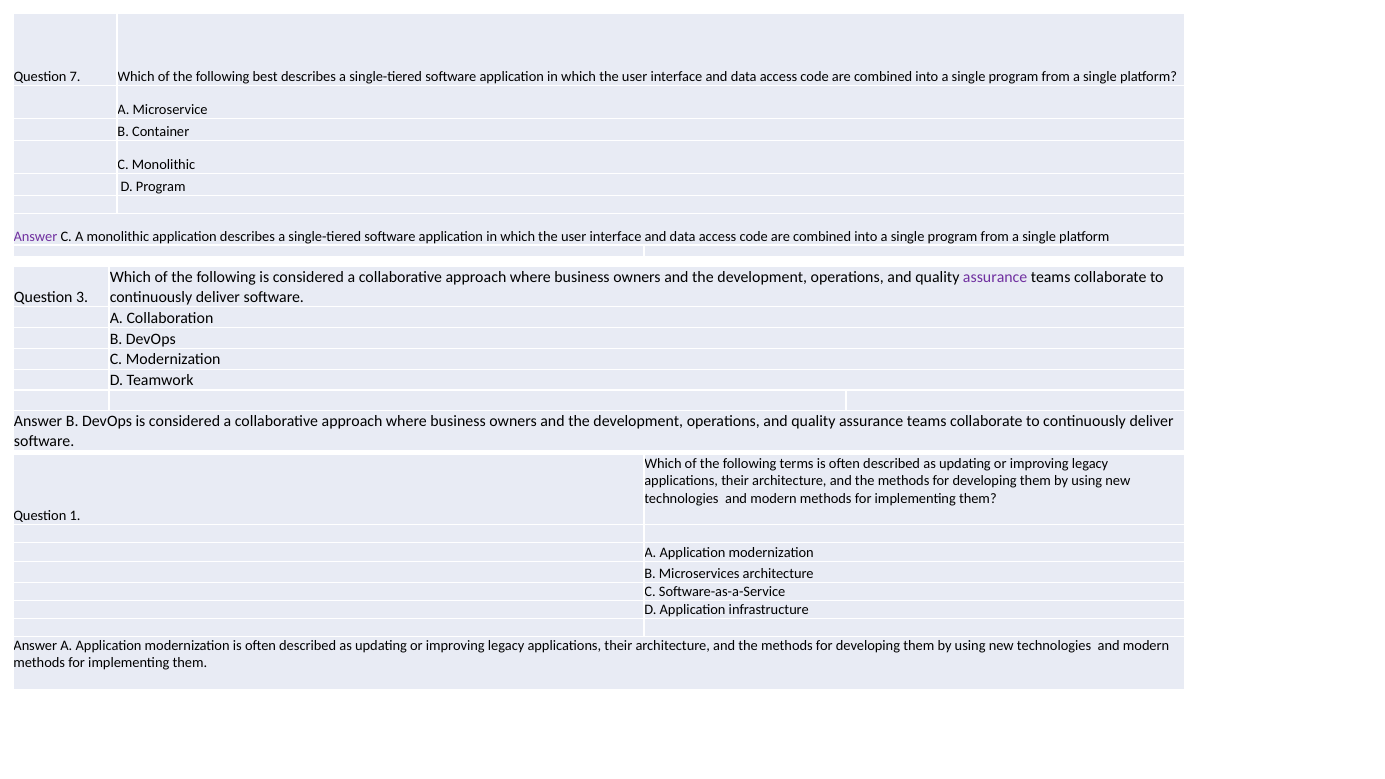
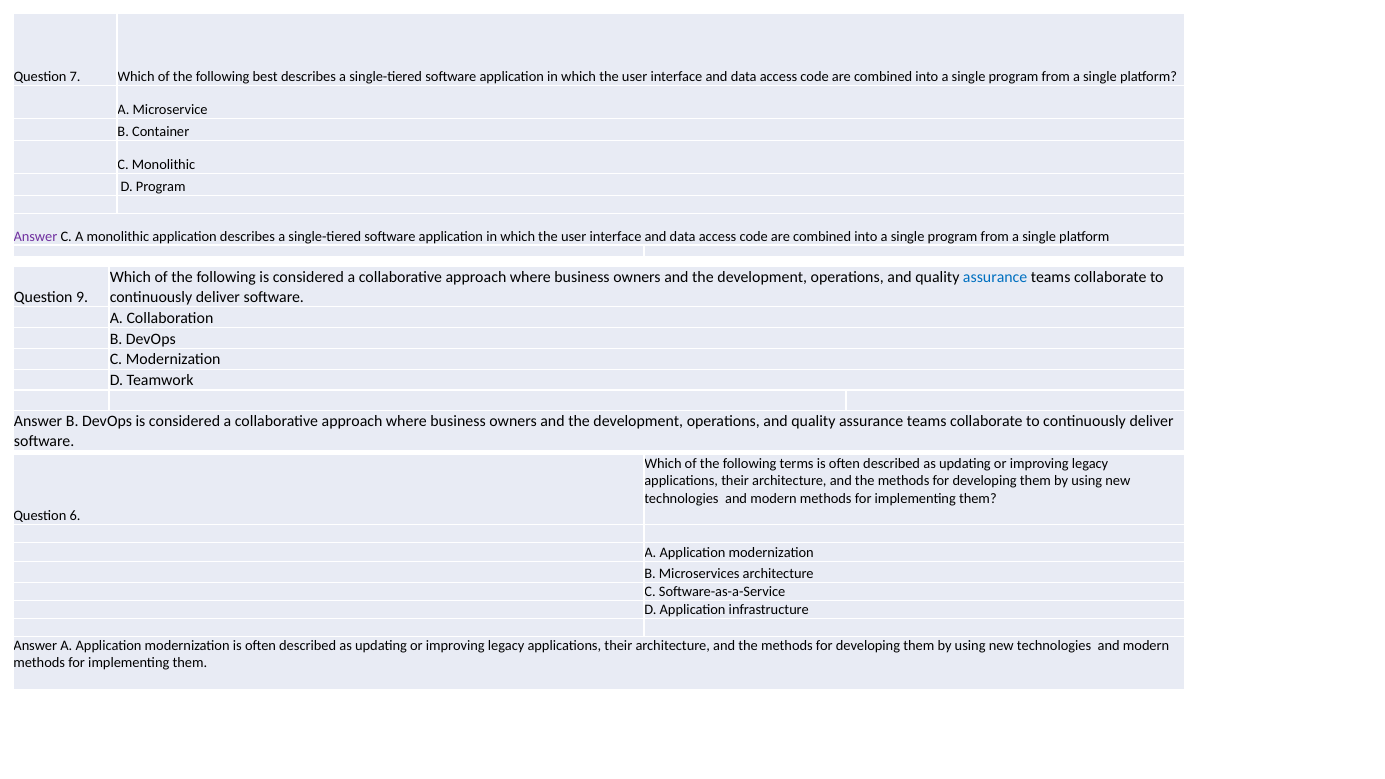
assurance at (995, 278) colour: purple -> blue
3: 3 -> 9
1: 1 -> 6
